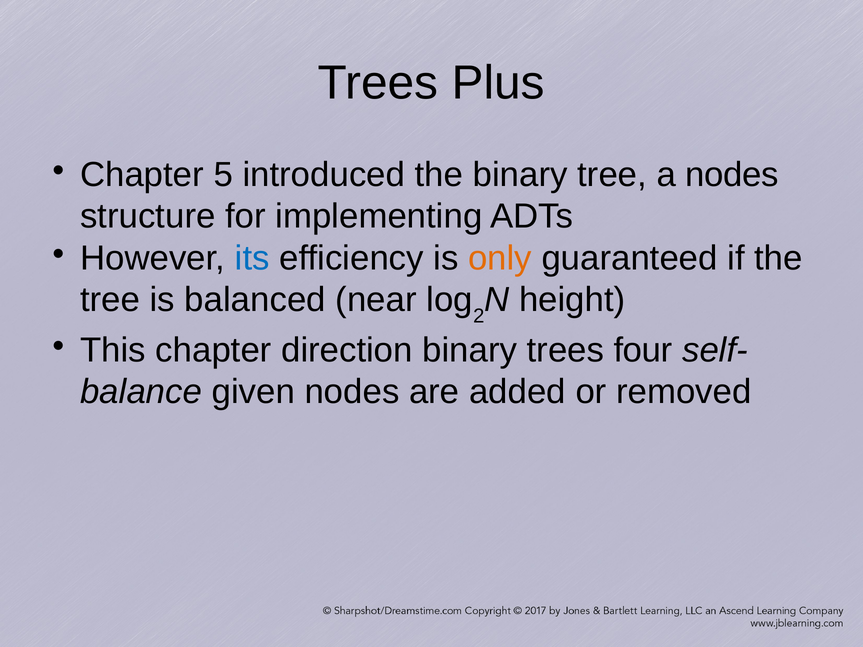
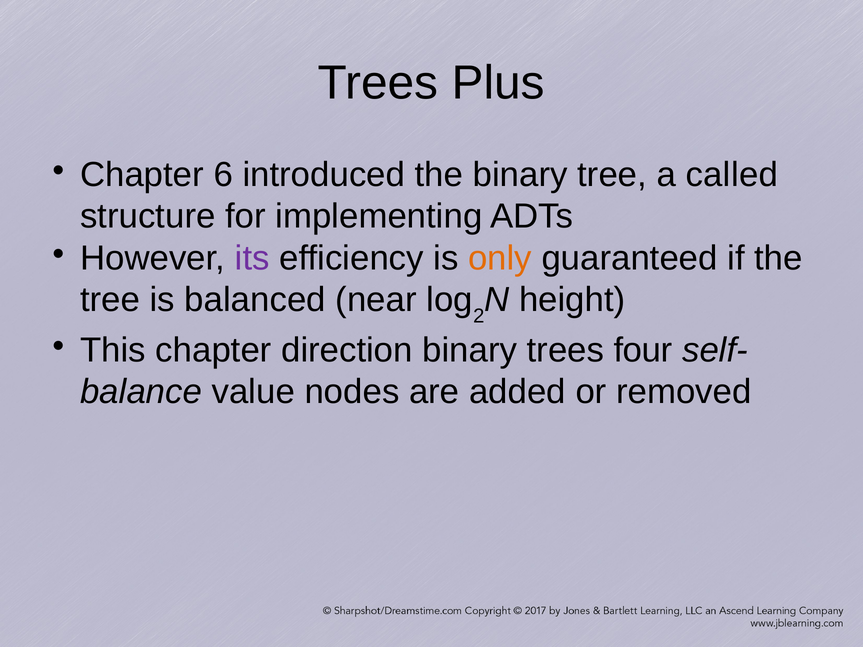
5: 5 -> 6
a nodes: nodes -> called
its colour: blue -> purple
given: given -> value
